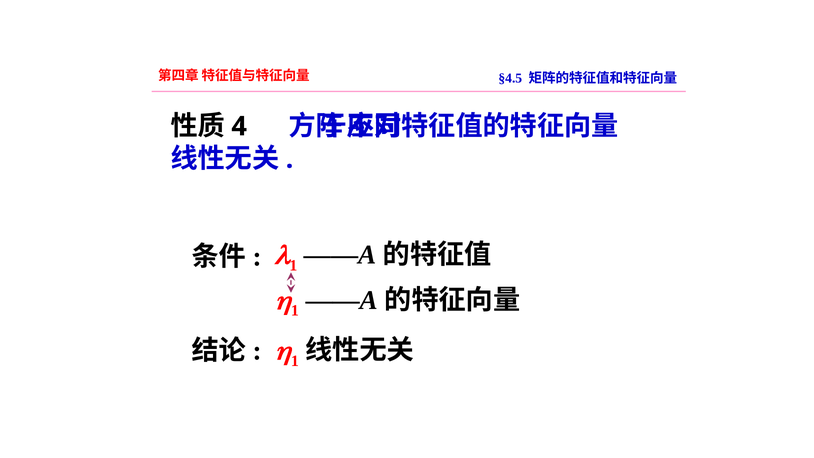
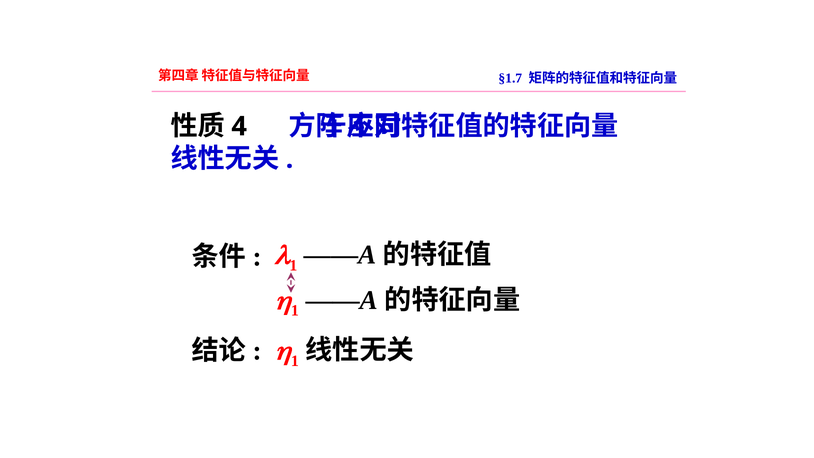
§4.5: §4.5 -> §1.7
